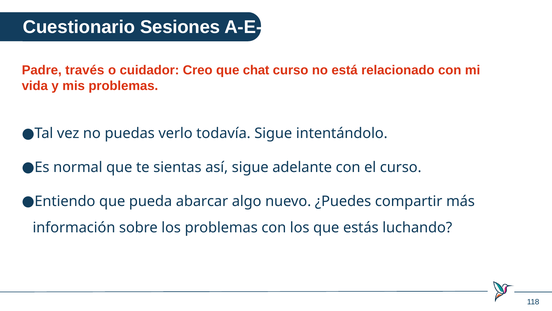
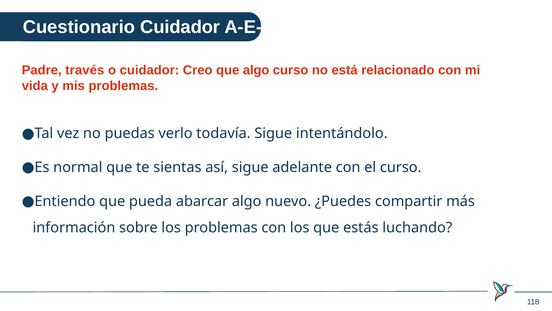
Cuestionario Sesiones: Sesiones -> Cuidador
que chat: chat -> algo
